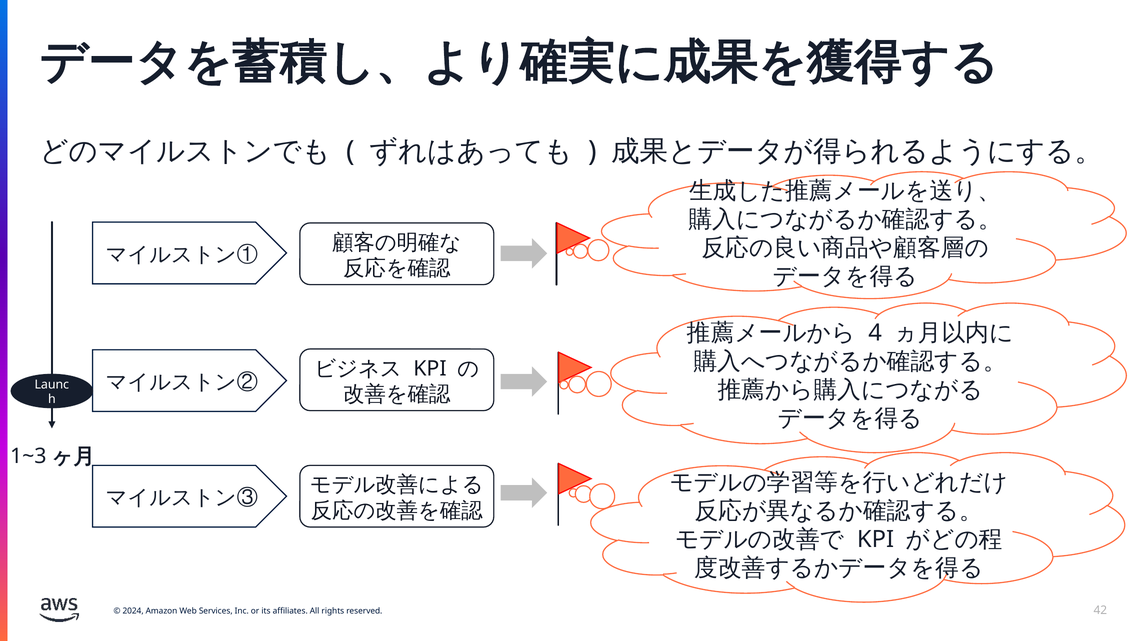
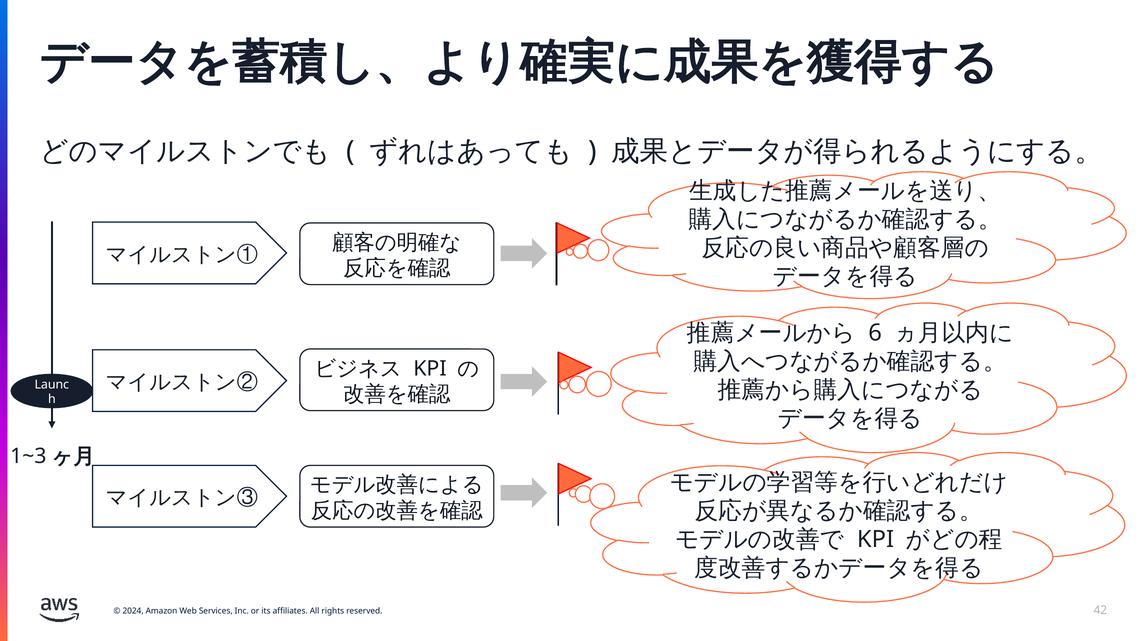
4: 4 -> 6
